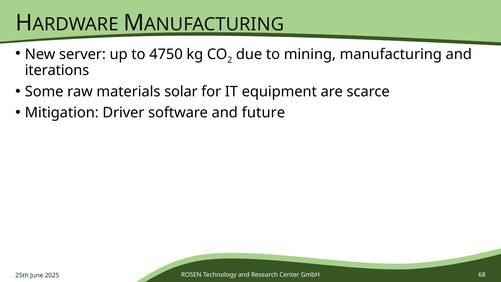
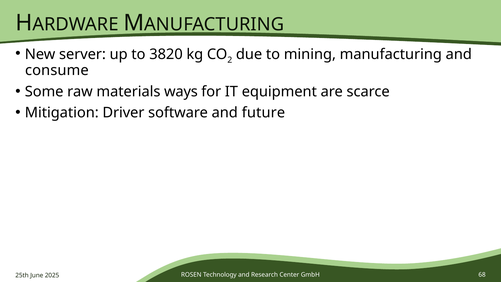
4750: 4750 -> 3820
iterations: iterations -> consume
solar: solar -> ways
